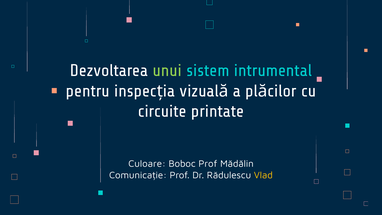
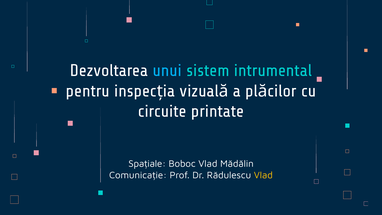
unui colour: light green -> light blue
Culoare: Culoare -> Spațiale
Boboc Prof: Prof -> Vlad
